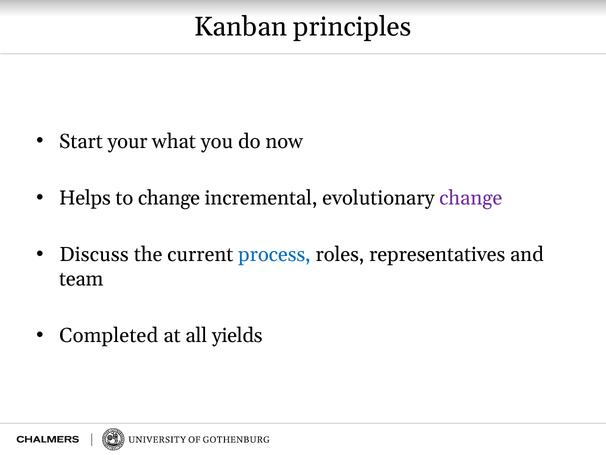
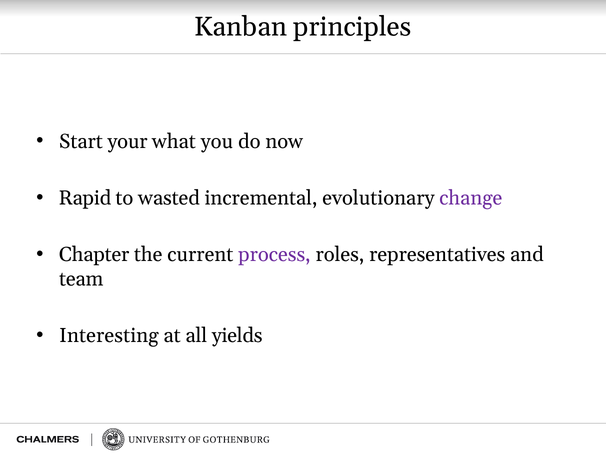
Helps: Helps -> Rapid
to change: change -> wasted
Discuss: Discuss -> Chapter
process colour: blue -> purple
Completed: Completed -> Interesting
